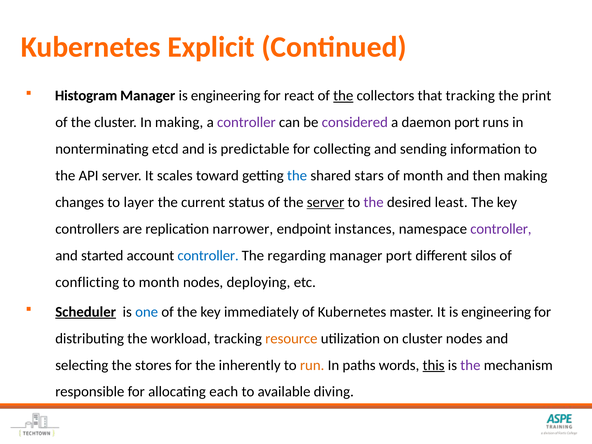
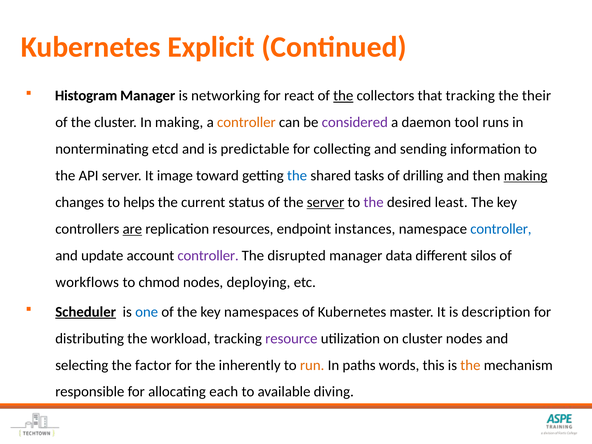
Manager is engineering: engineering -> networking
print: print -> their
controller at (246, 122) colour: purple -> orange
daemon port: port -> tool
scales: scales -> image
stars: stars -> tasks
of month: month -> drilling
making at (526, 176) underline: none -> present
layer: layer -> helps
are underline: none -> present
narrower: narrower -> resources
controller at (501, 229) colour: purple -> blue
started: started -> update
controller at (208, 256) colour: blue -> purple
regarding: regarding -> disrupted
manager port: port -> data
conflicting: conflicting -> workflows
to month: month -> chmod
immediately: immediately -> namespaces
It is engineering: engineering -> description
resource colour: orange -> purple
stores: stores -> factor
this underline: present -> none
the at (470, 365) colour: purple -> orange
